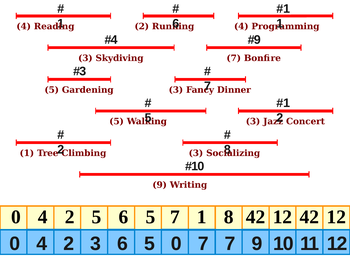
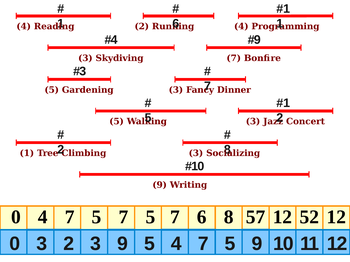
2 at (70, 217): 2 -> 7
6 at (124, 217): 6 -> 7
7 1: 1 -> 6
8 42: 42 -> 57
12 42: 42 -> 52
4 at (42, 244): 4 -> 3
3 6: 6 -> 9
5 0: 0 -> 4
7 at (230, 244): 7 -> 5
